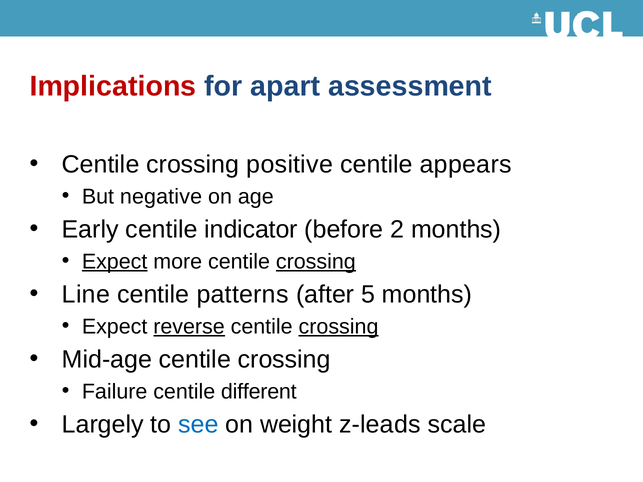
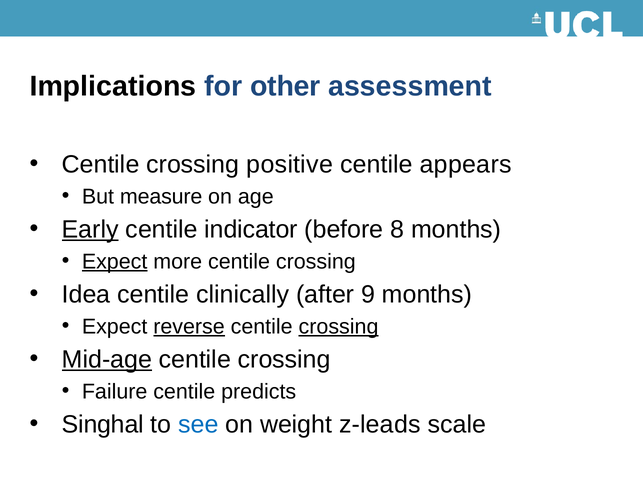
Implications colour: red -> black
apart: apart -> other
negative: negative -> measure
Early underline: none -> present
2: 2 -> 8
crossing at (316, 262) underline: present -> none
Line: Line -> Idea
patterns: patterns -> clinically
5: 5 -> 9
Mid-age underline: none -> present
different: different -> predicts
Largely: Largely -> Singhal
